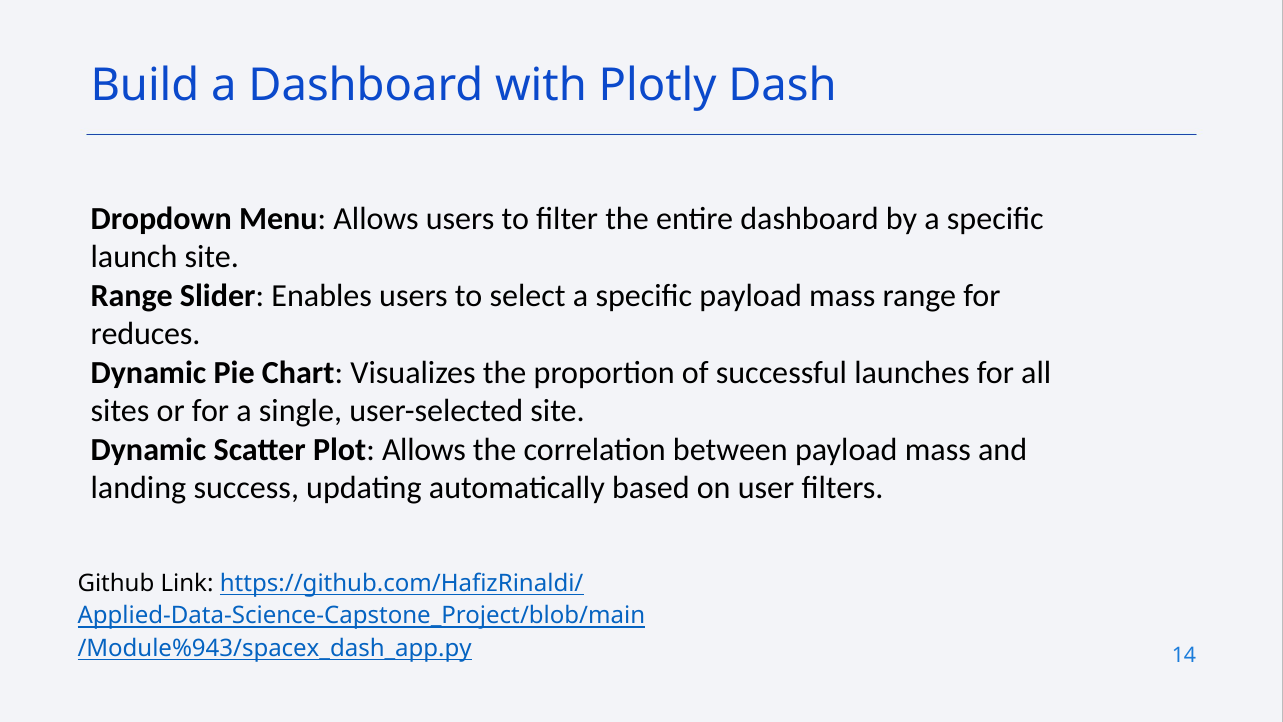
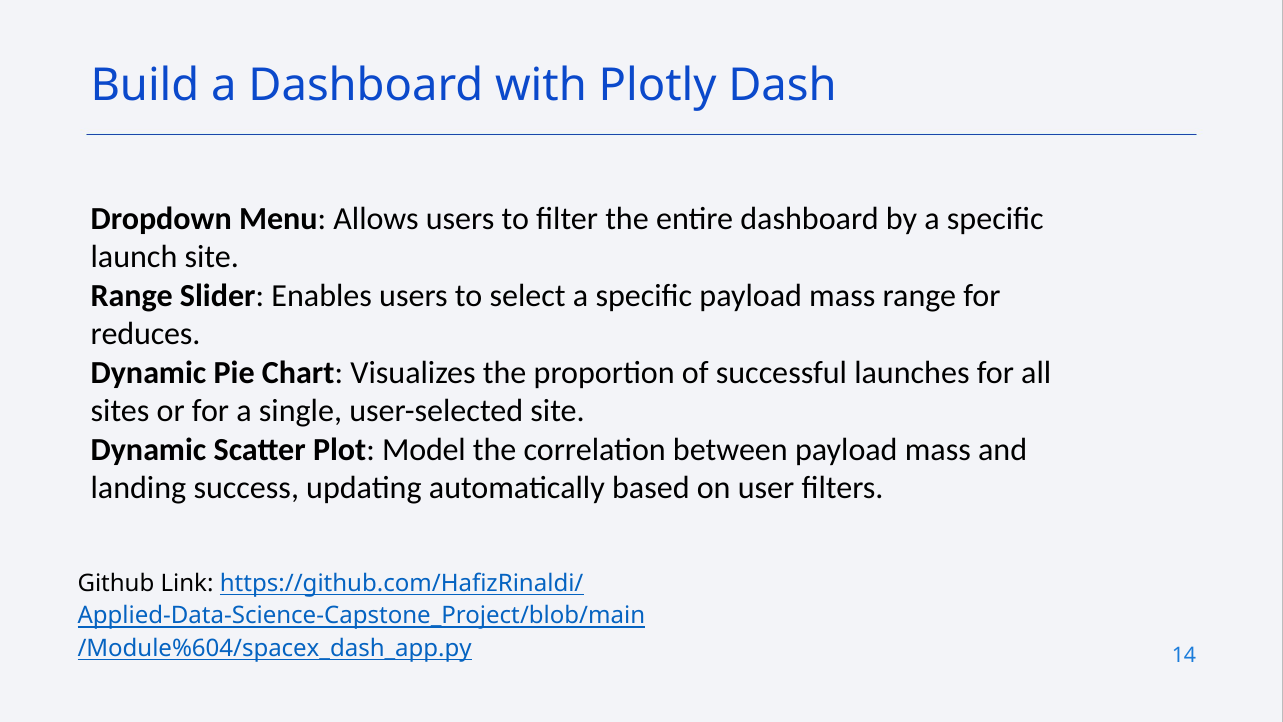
Plot Allows: Allows -> Model
/Module%943/spacex_dash_app.py: /Module%943/spacex_dash_app.py -> /Module%604/spacex_dash_app.py
